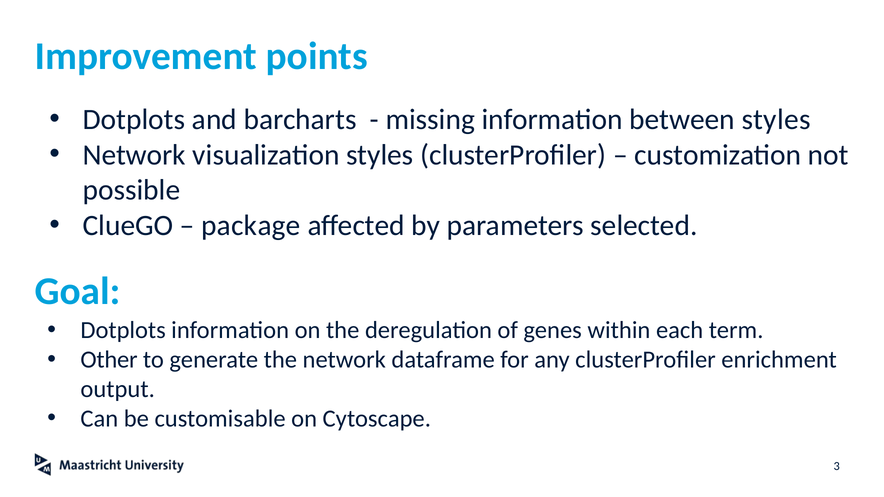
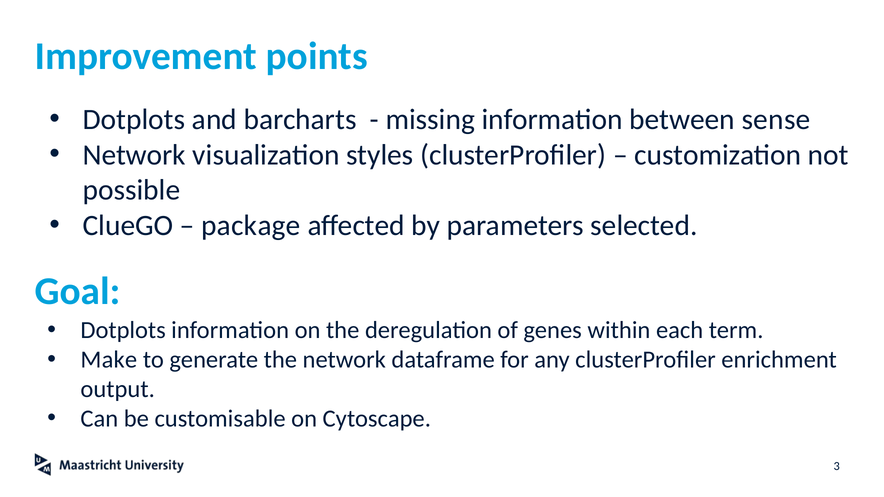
between styles: styles -> sense
Other: Other -> Make
